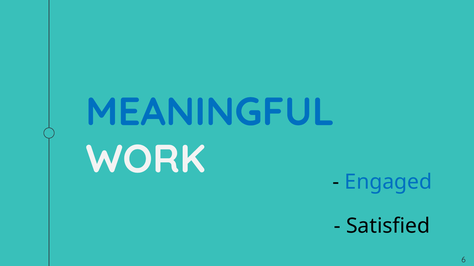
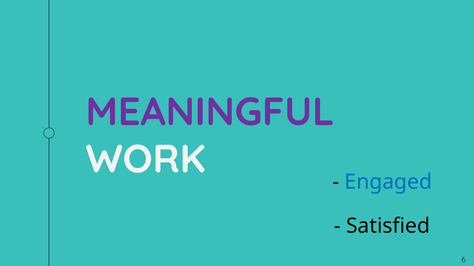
MEANINGFUL colour: blue -> purple
